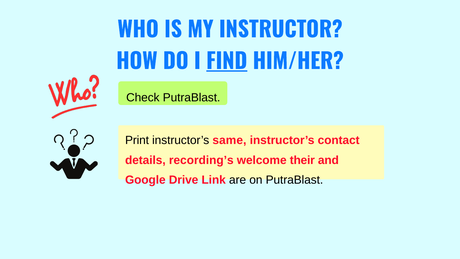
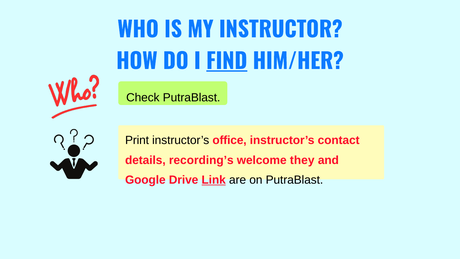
same: same -> office
their: their -> they
Link underline: none -> present
